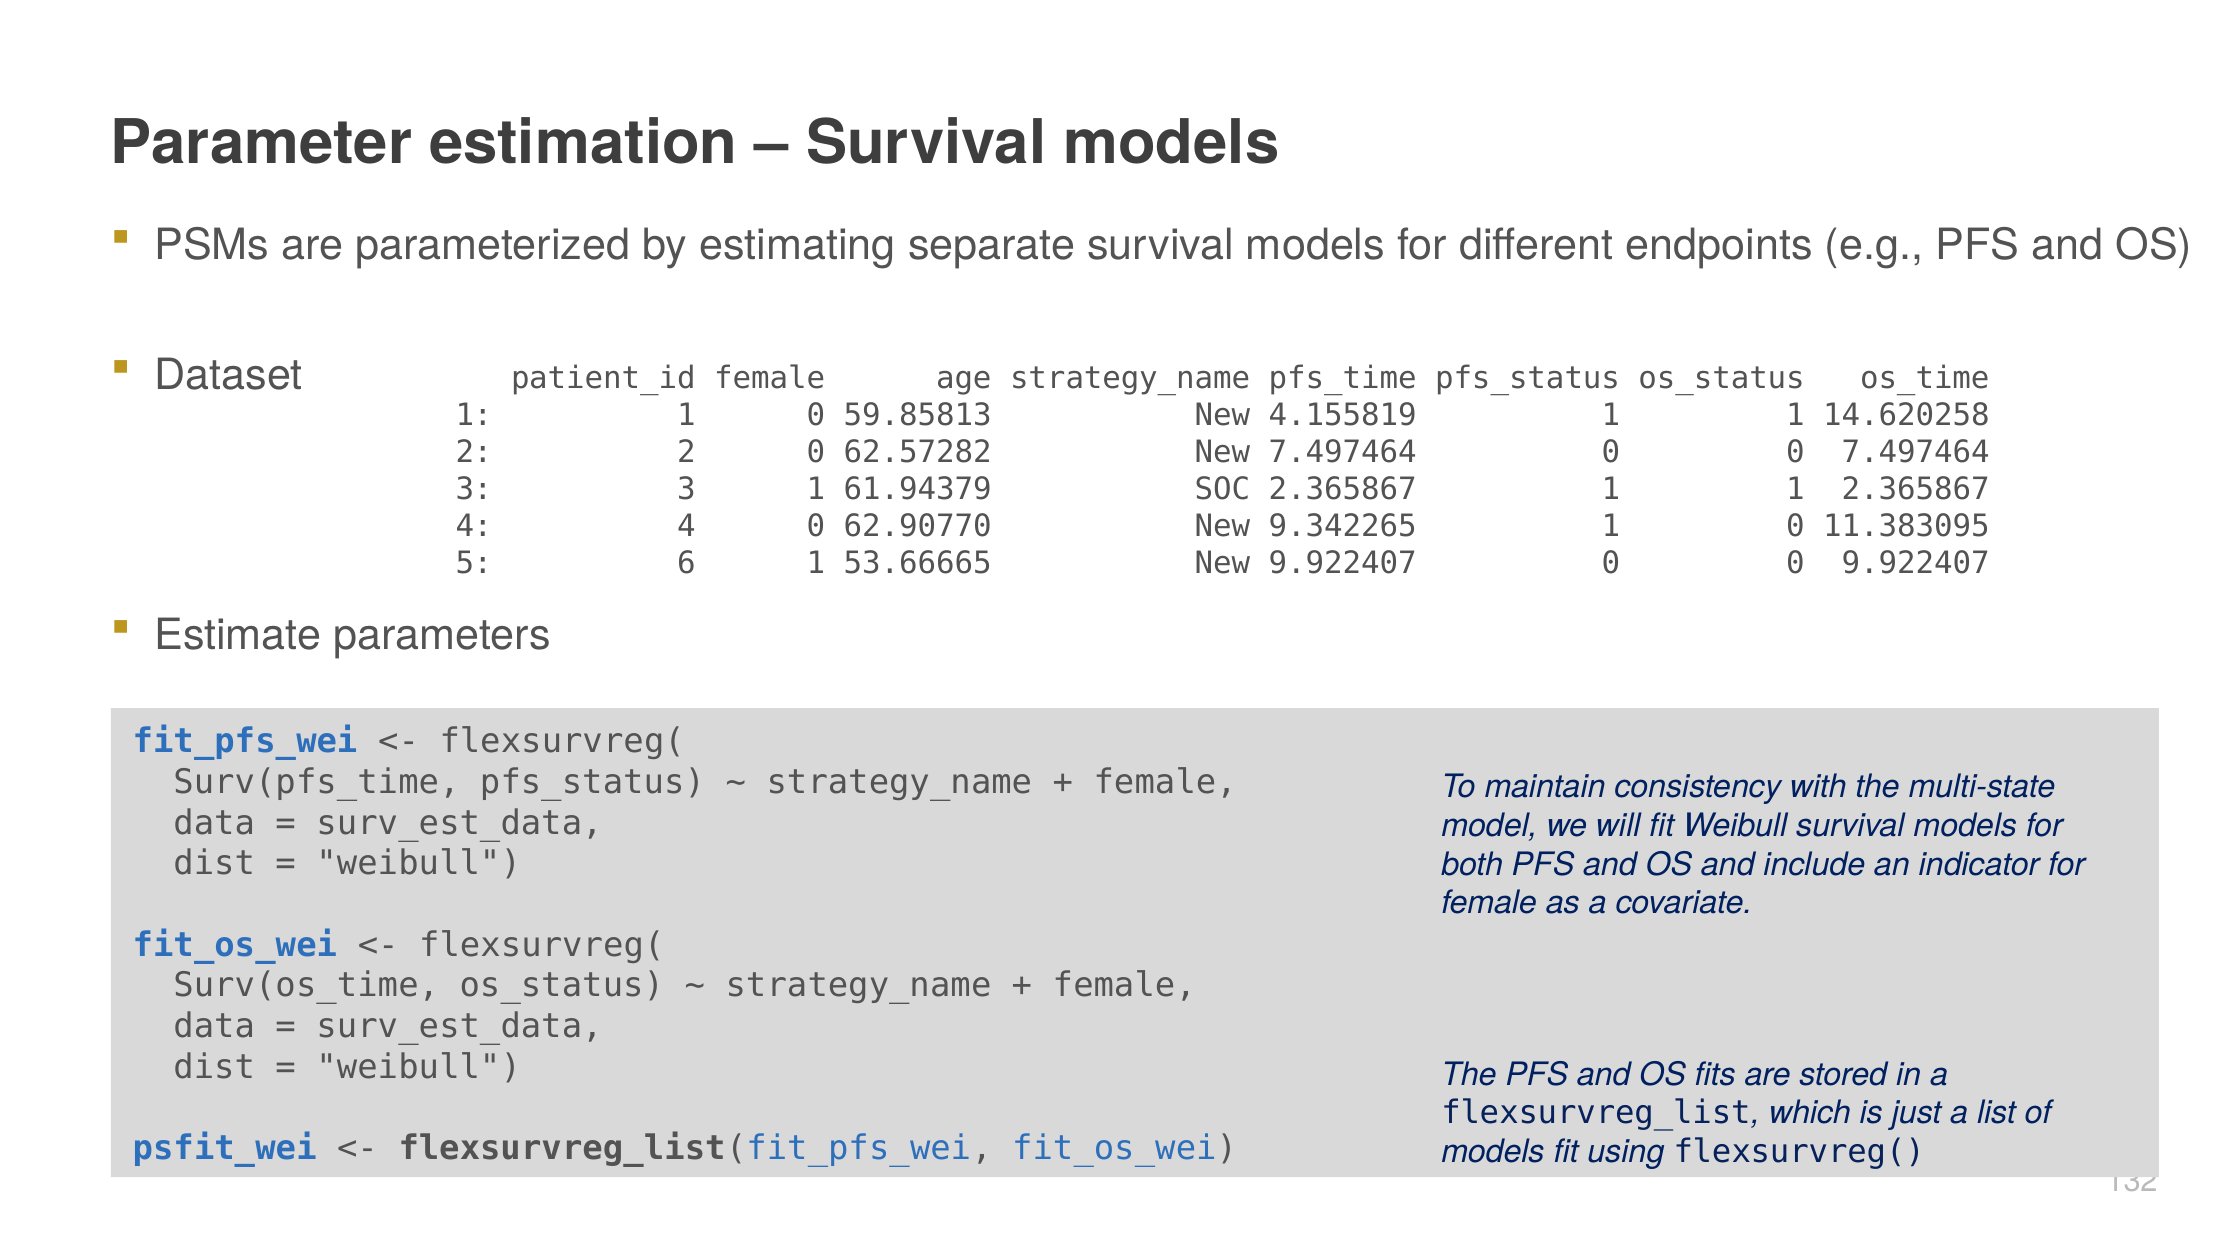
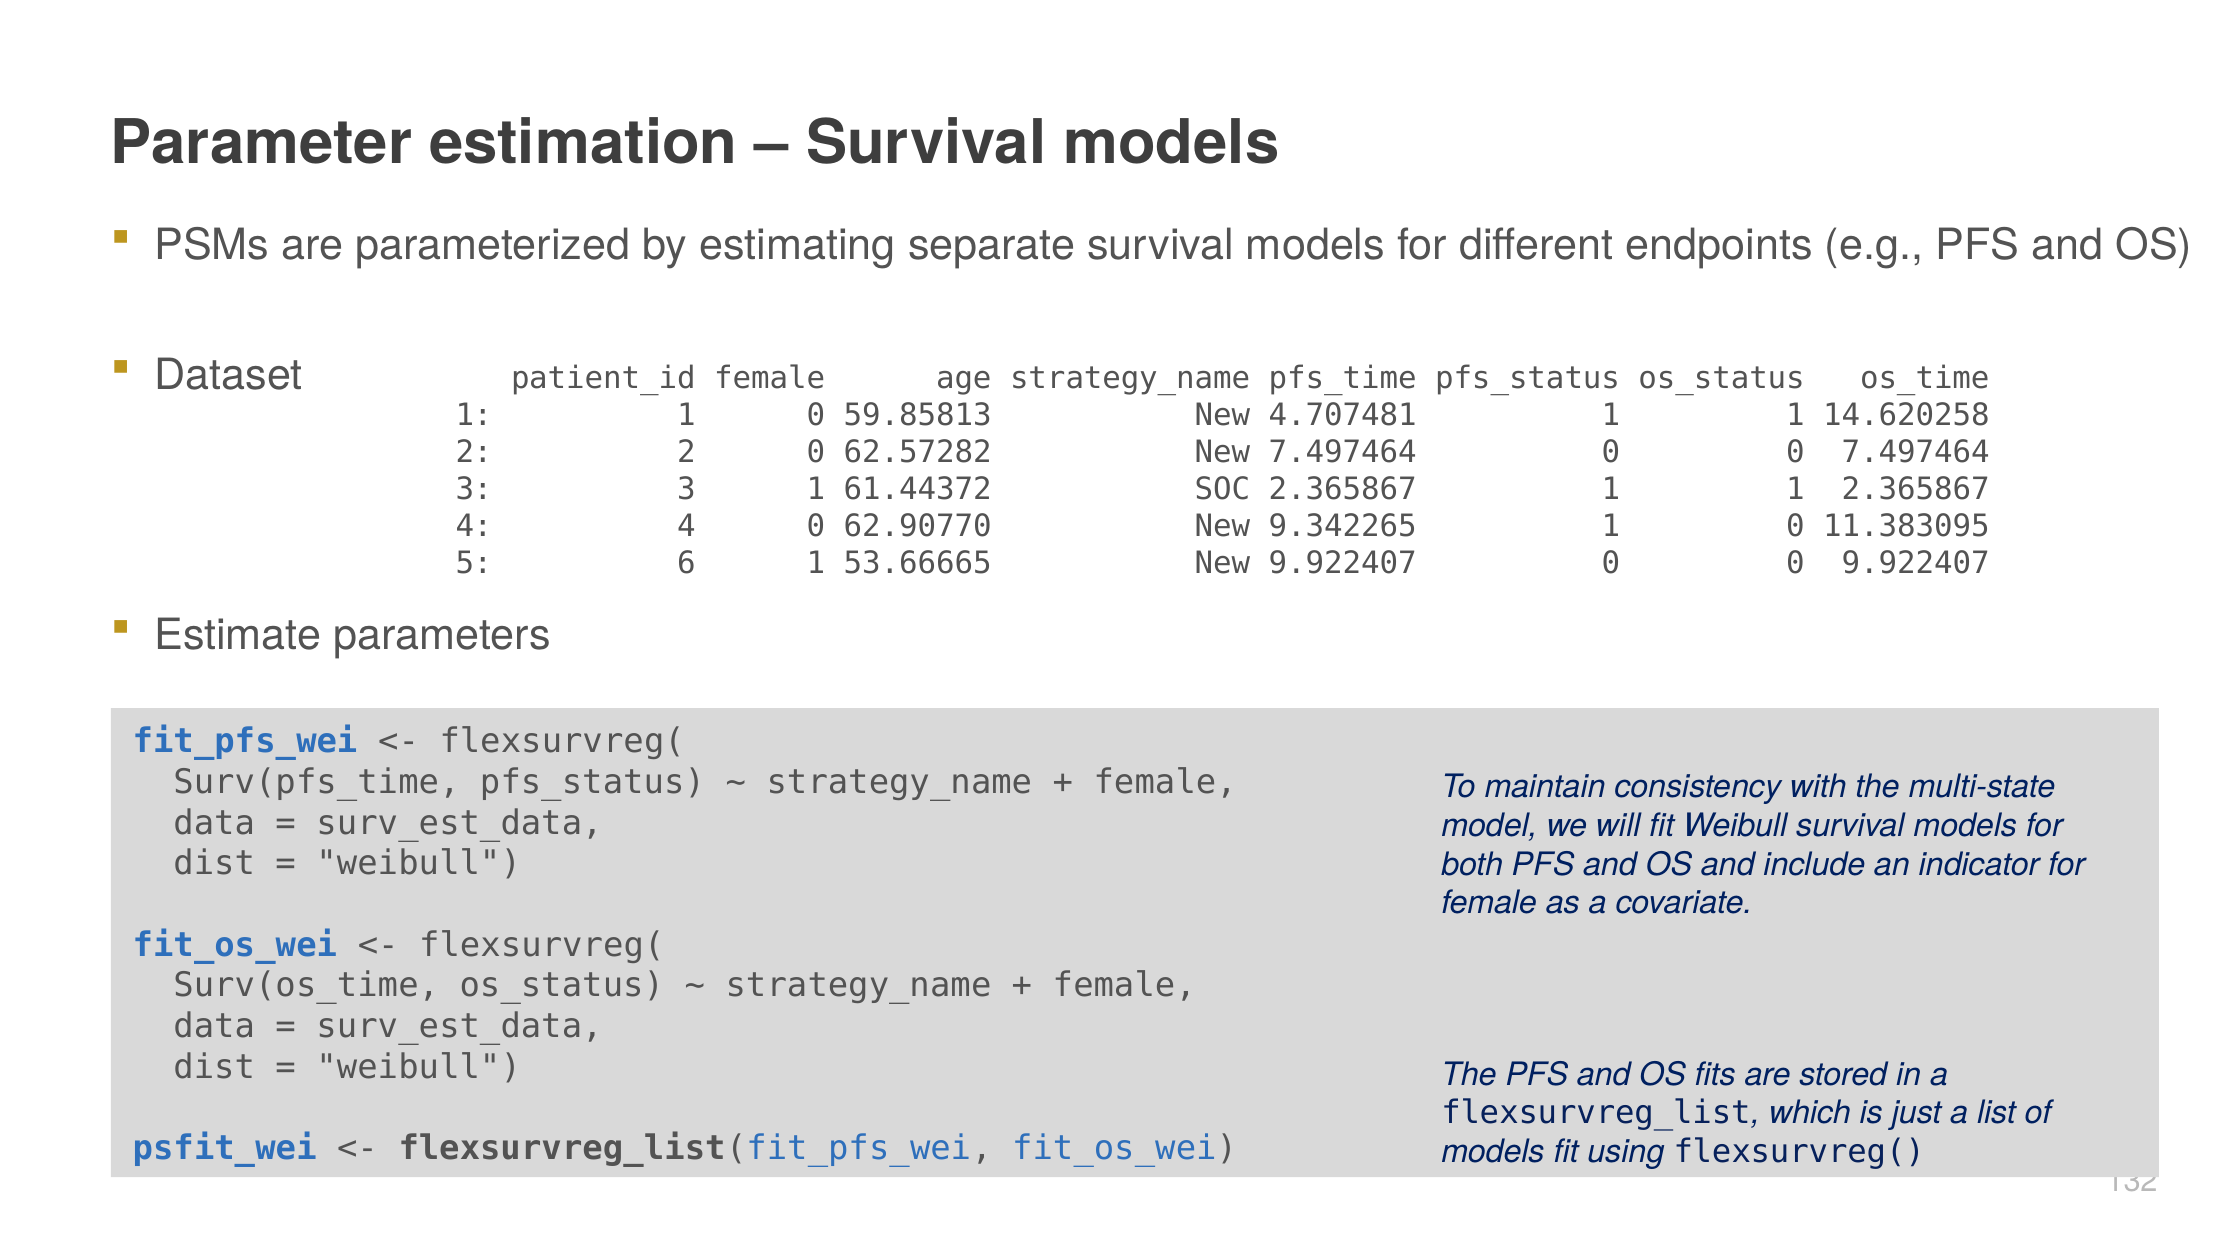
4.155819: 4.155819 -> 4.707481
61.94379: 61.94379 -> 61.44372
